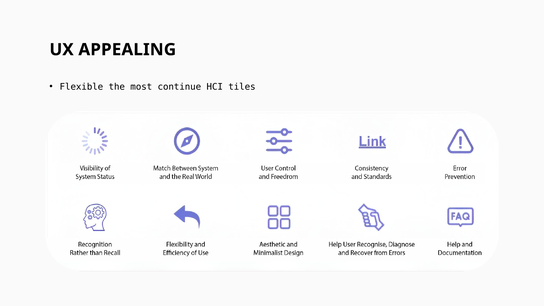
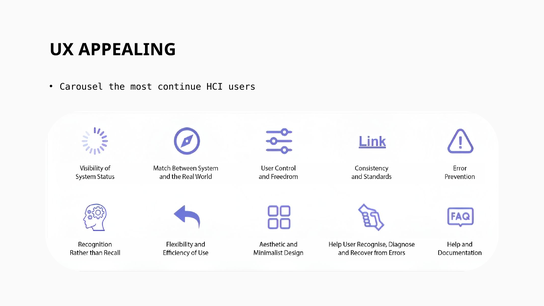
Flexible: Flexible -> Carousel
tiles: tiles -> users
